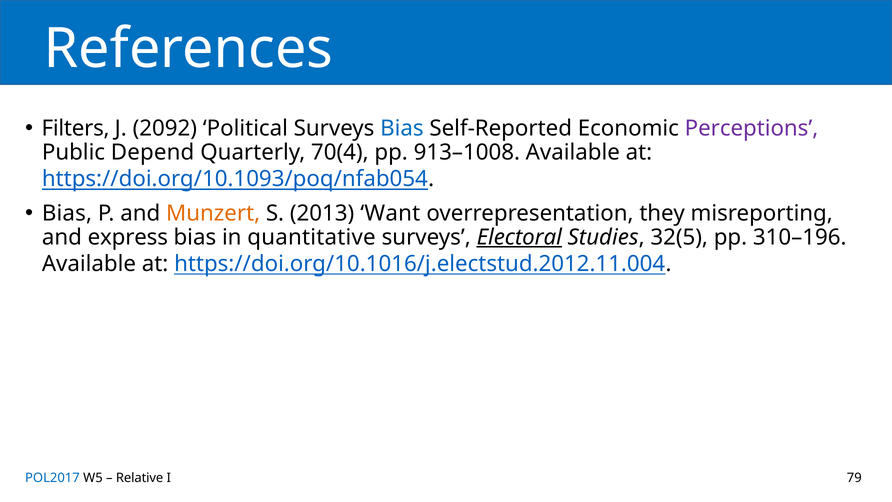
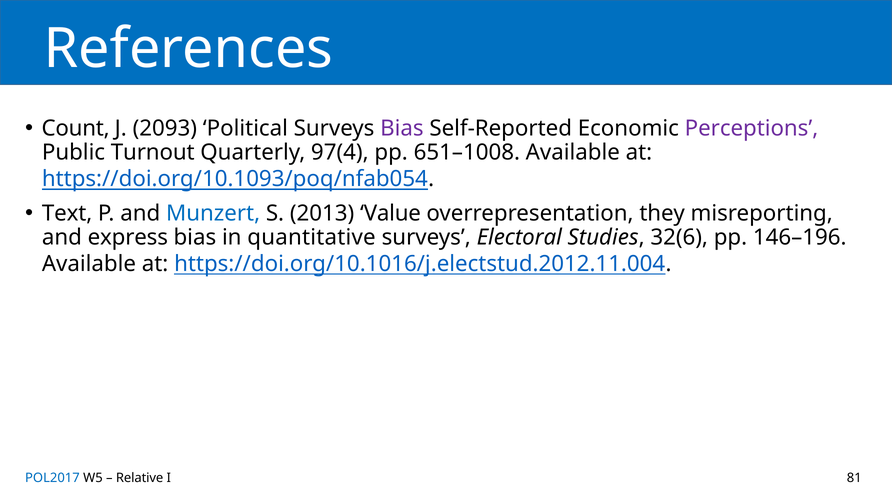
Filters: Filters -> Count
2092: 2092 -> 2093
Bias at (402, 128) colour: blue -> purple
Depend: Depend -> Turnout
70(4: 70(4 -> 97(4
913–1008: 913–1008 -> 651–1008
Bias at (67, 213): Bias -> Text
Munzert colour: orange -> blue
Want: Want -> Value
Electoral underline: present -> none
32(5: 32(5 -> 32(6
310–196: 310–196 -> 146–196
79: 79 -> 81
